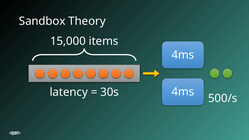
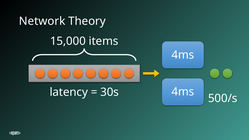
Sandbox: Sandbox -> Network
